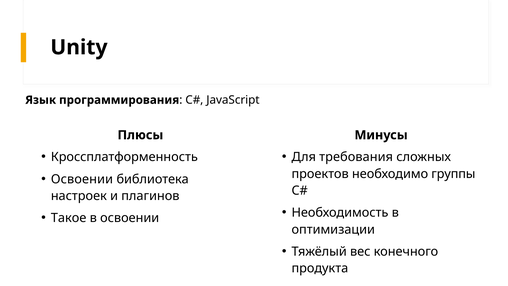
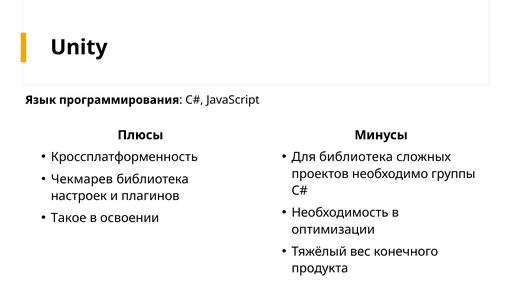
Для требования: требования -> библиотека
Освоении at (82, 179): Освоении -> Чекмарев
